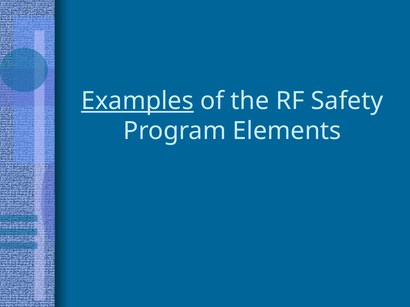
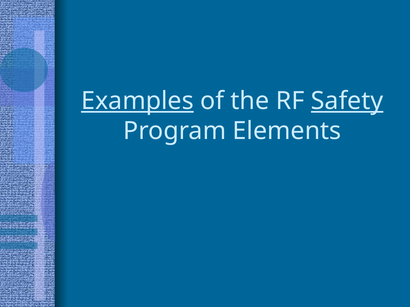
Safety underline: none -> present
